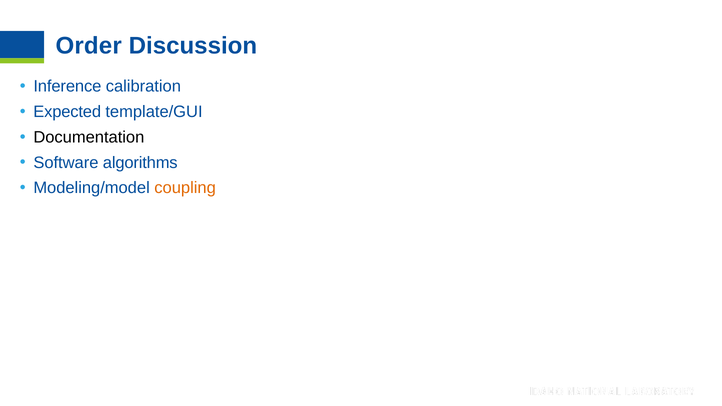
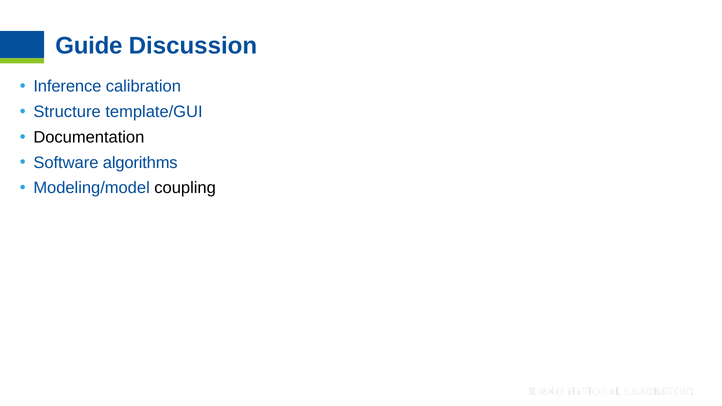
Order: Order -> Guide
Expected: Expected -> Structure
coupling colour: orange -> black
